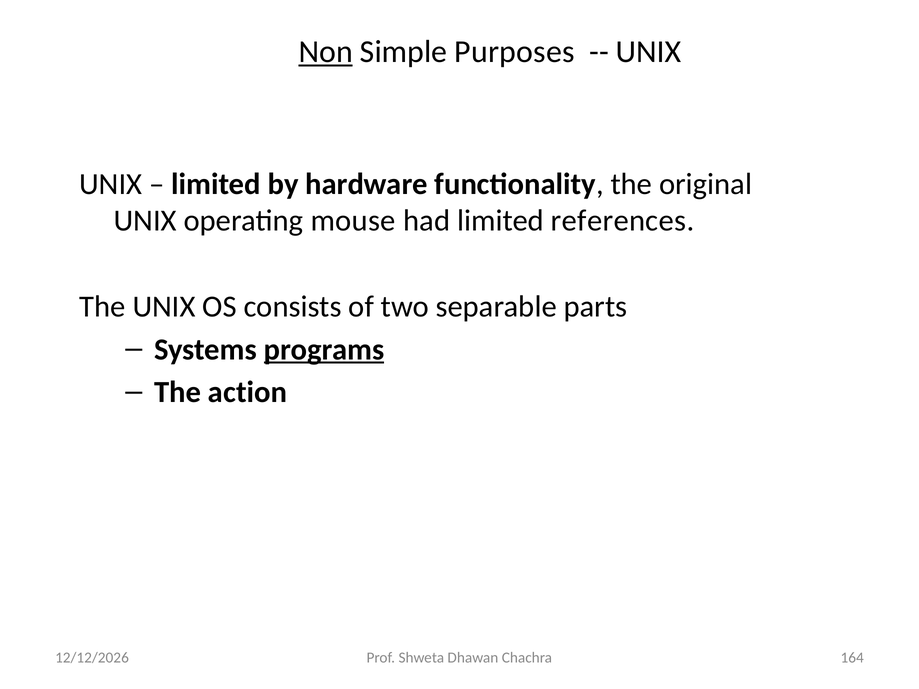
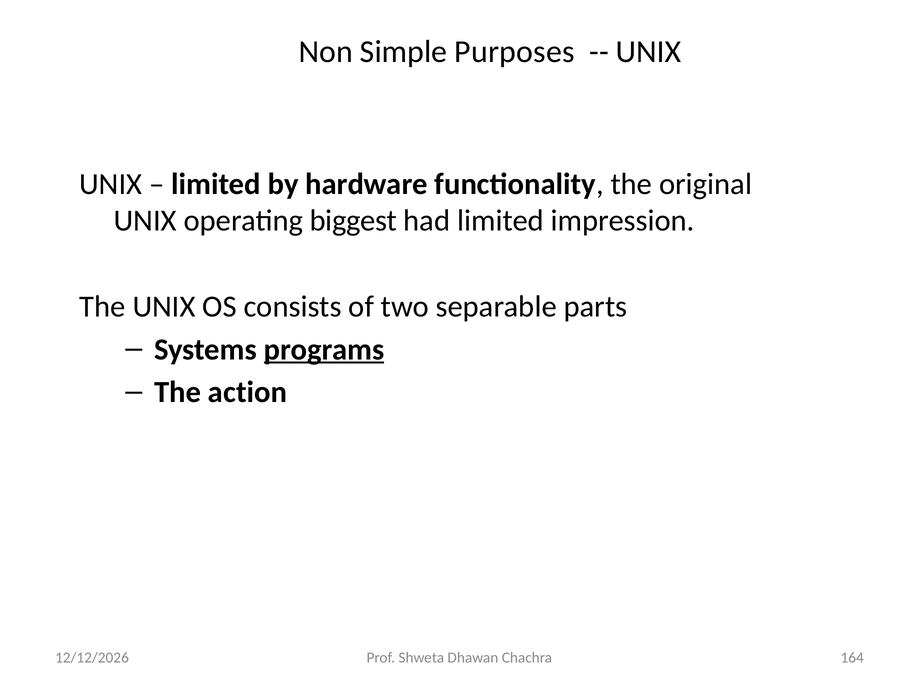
Non underline: present -> none
mouse: mouse -> biggest
references: references -> impression
